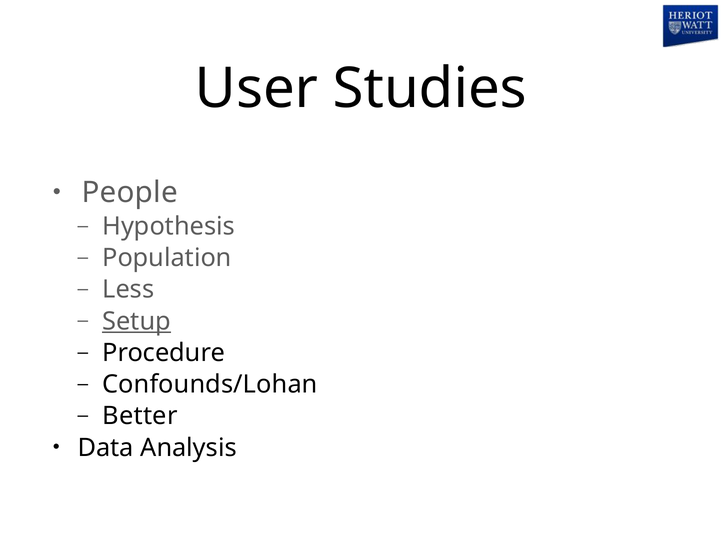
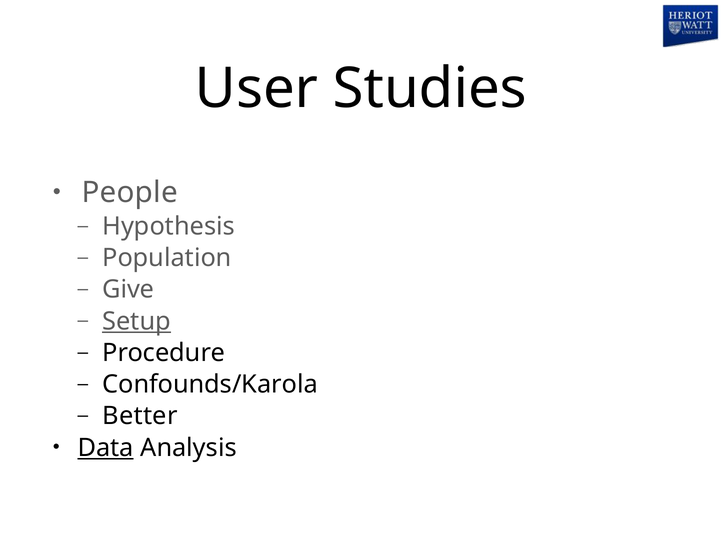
Less: Less -> Give
Confounds/Lohan: Confounds/Lohan -> Confounds/Karola
Data underline: none -> present
